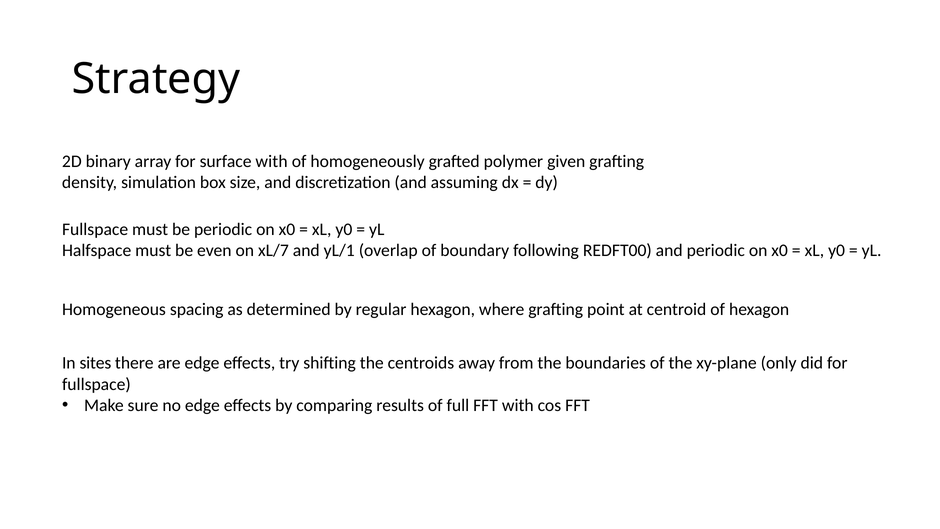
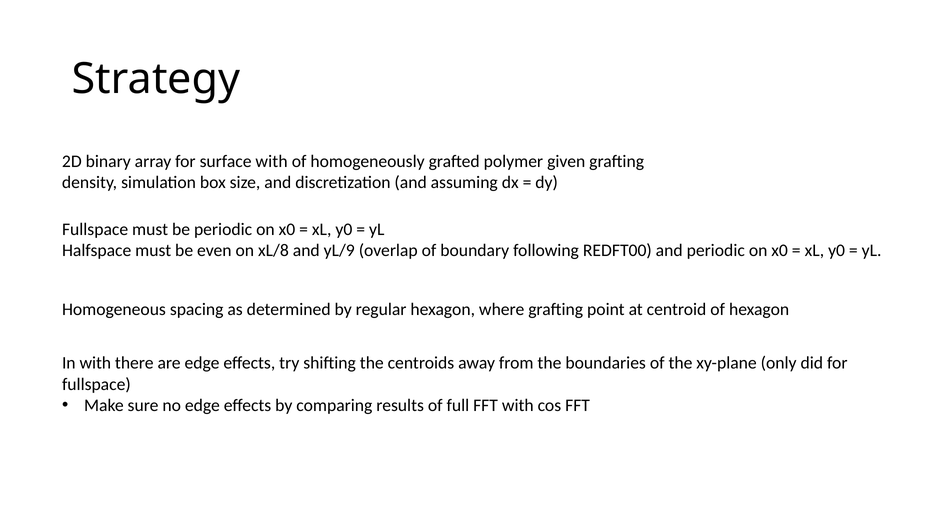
xL/7: xL/7 -> xL/8
yL/1: yL/1 -> yL/9
In sites: sites -> with
